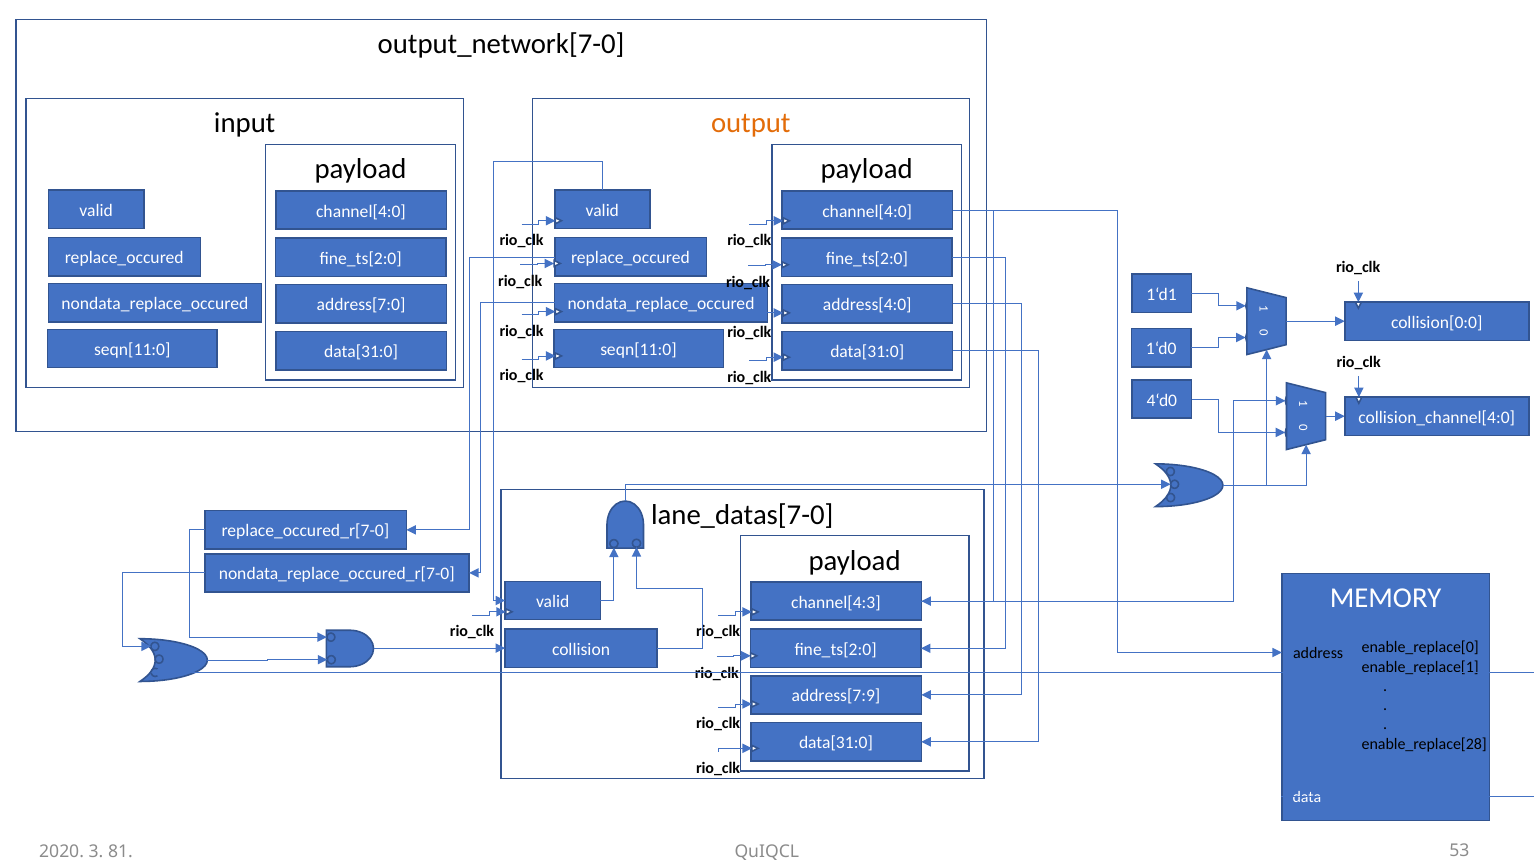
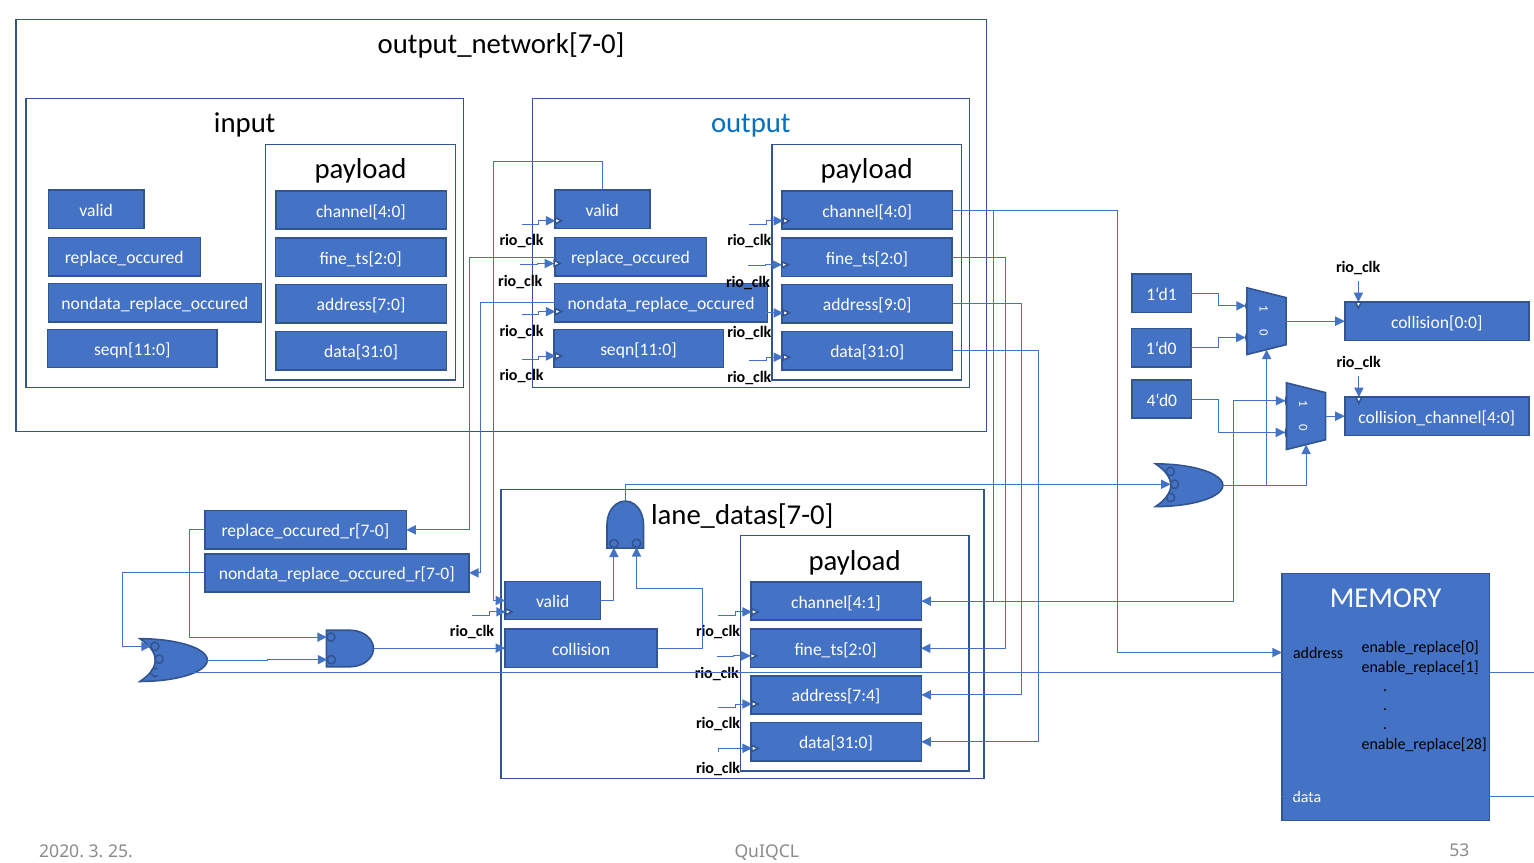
output colour: orange -> blue
address[4:0: address[4:0 -> address[9:0
channel[4:3: channel[4:3 -> channel[4:1
address[7:9: address[7:9 -> address[7:4
81: 81 -> 25
